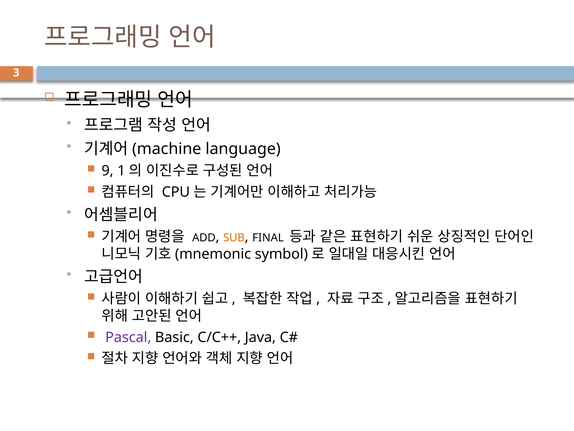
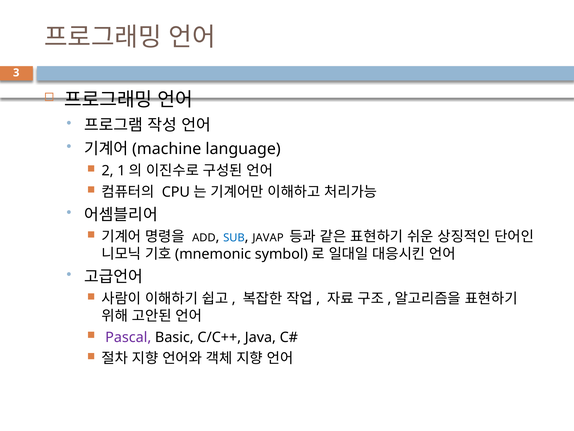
9: 9 -> 2
SUB colour: orange -> blue
FINAL: FINAL -> JAVAP
